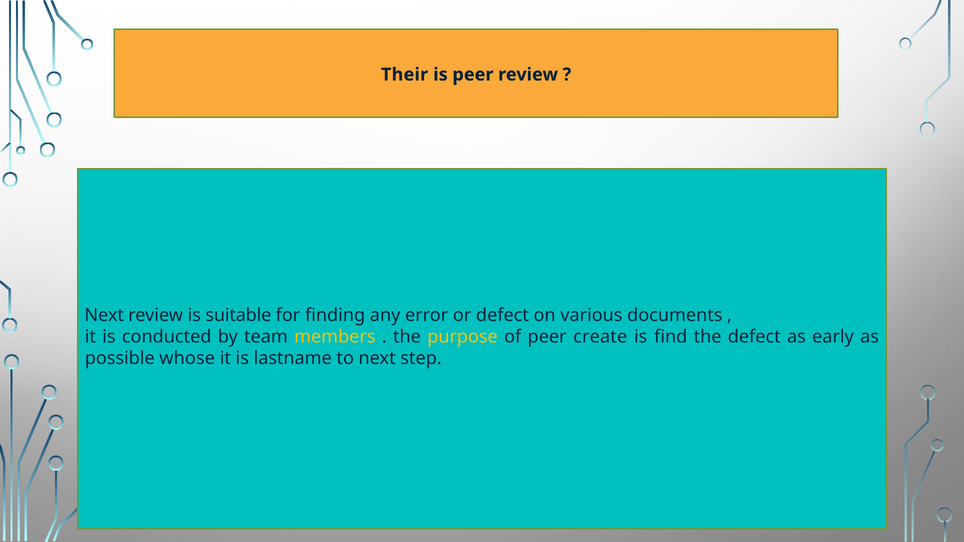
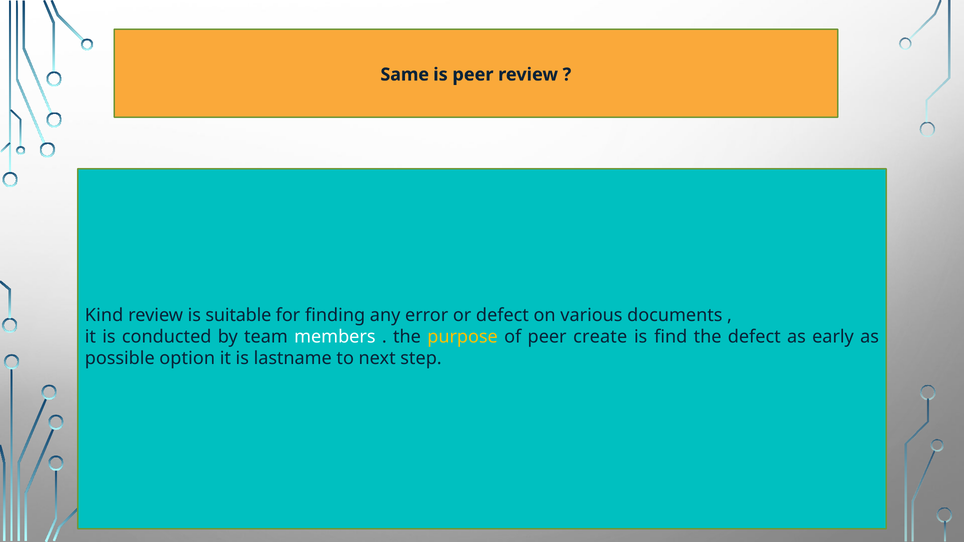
Their: Their -> Same
Next at (104, 315): Next -> Kind
members colour: yellow -> white
whose: whose -> option
